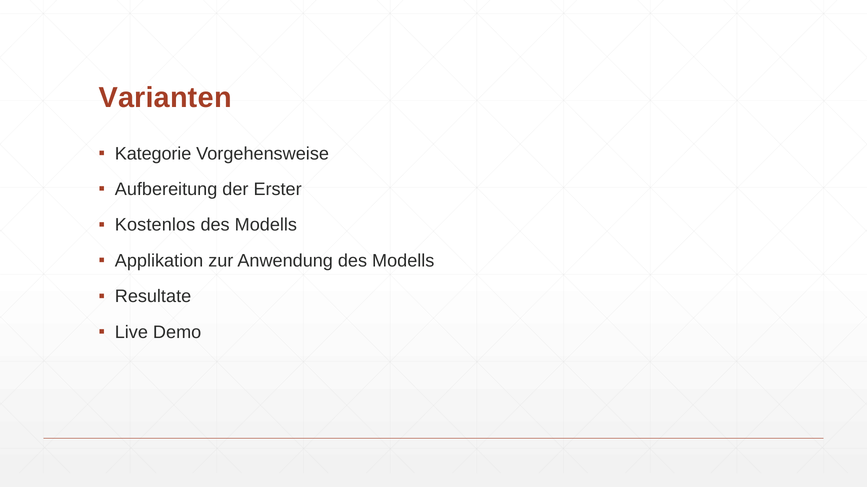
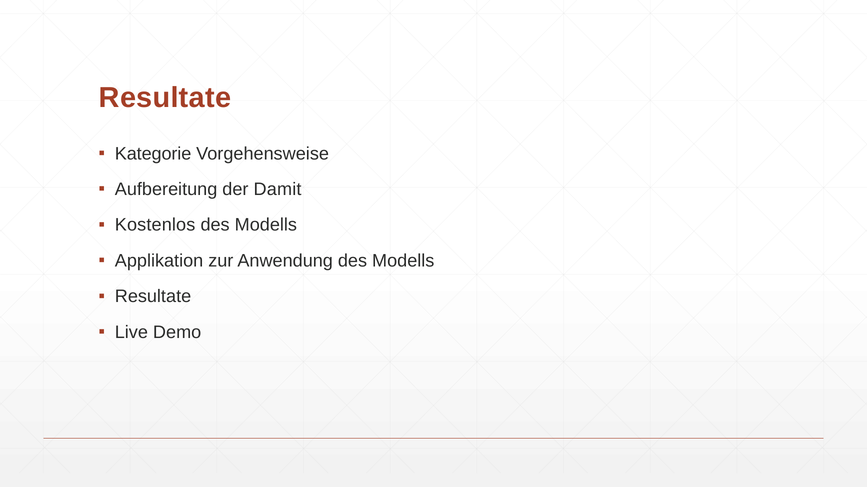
Varianten at (165, 98): Varianten -> Resultate
Erster: Erster -> Damit
